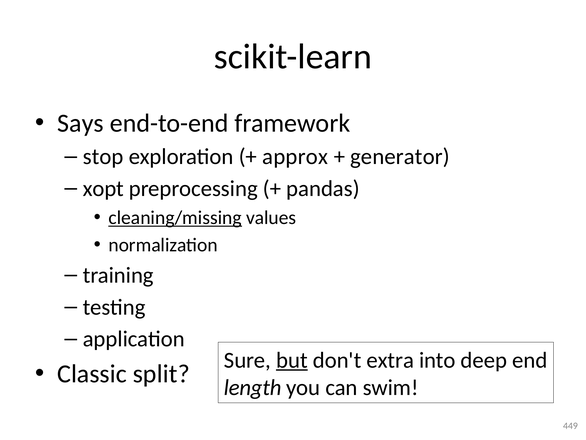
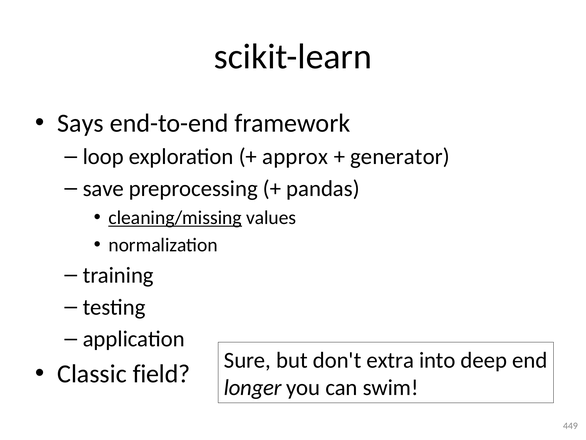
stop: stop -> loop
xopt: xopt -> save
but underline: present -> none
split: split -> field
length: length -> longer
